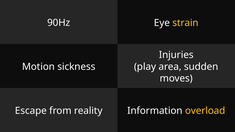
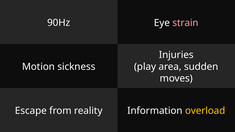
strain colour: yellow -> pink
